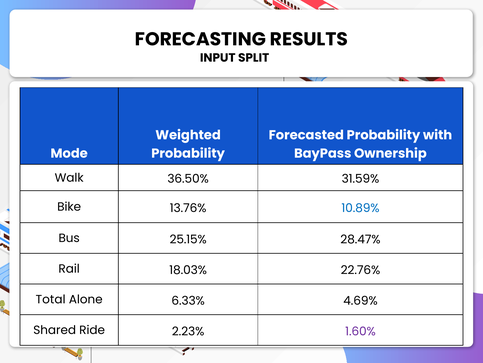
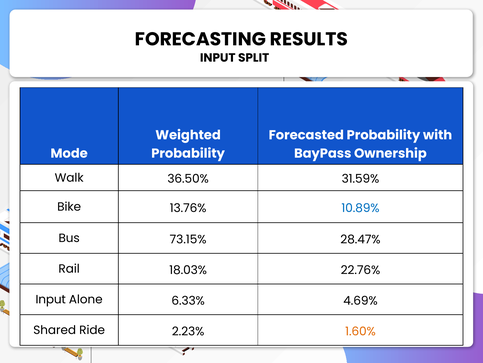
25.15%: 25.15% -> 73.15%
Total at (51, 299): Total -> Input
1.60% colour: purple -> orange
